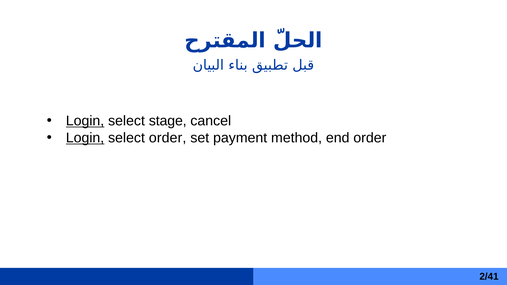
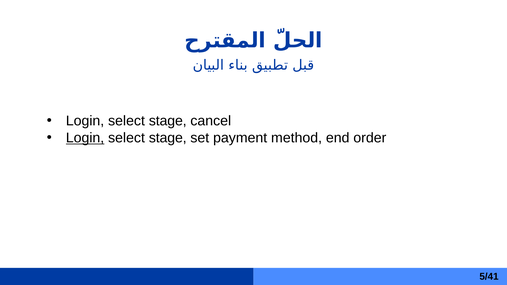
Login at (85, 121) underline: present -> none
order at (168, 138): order -> stage
2/41: 2/41 -> 5/41
